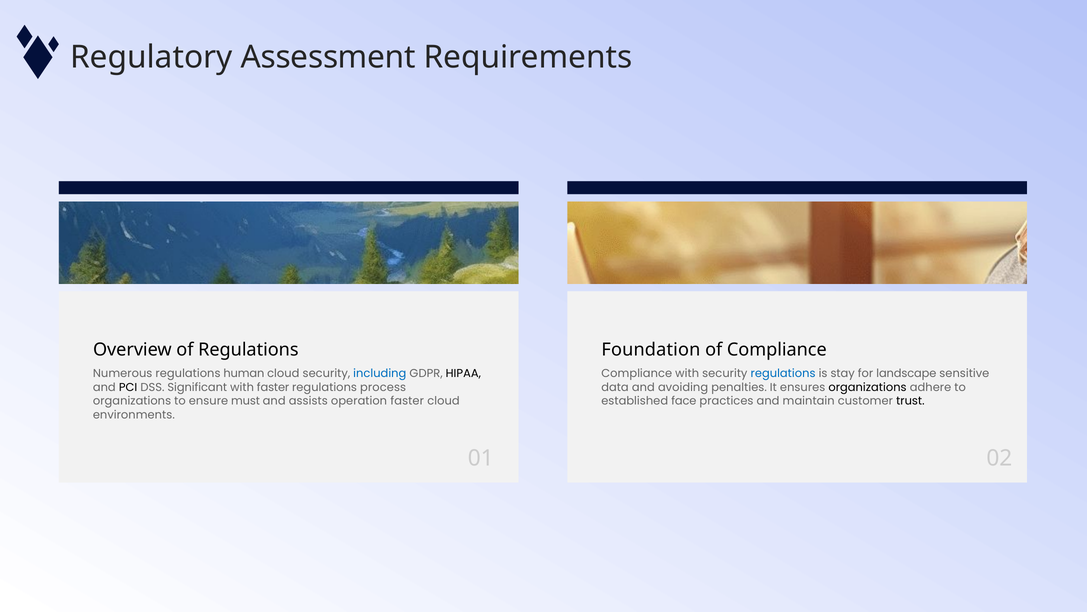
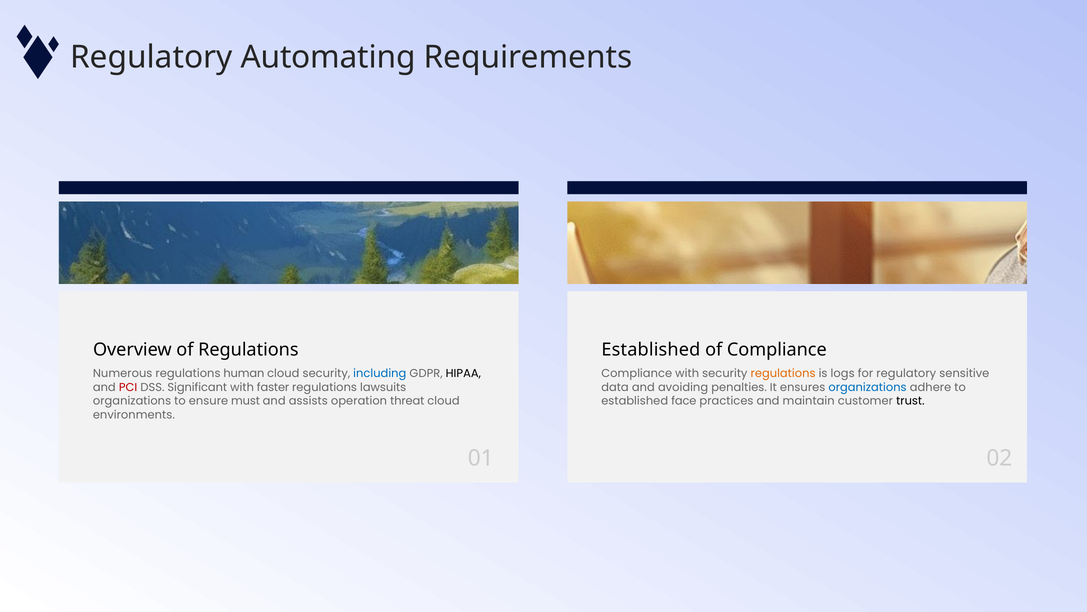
Assessment: Assessment -> Automating
Foundation at (651, 350): Foundation -> Established
regulations at (783, 373) colour: blue -> orange
stay: stay -> logs
for landscape: landscape -> regulatory
PCI colour: black -> red
process: process -> lawsuits
organizations at (867, 387) colour: black -> blue
operation faster: faster -> threat
